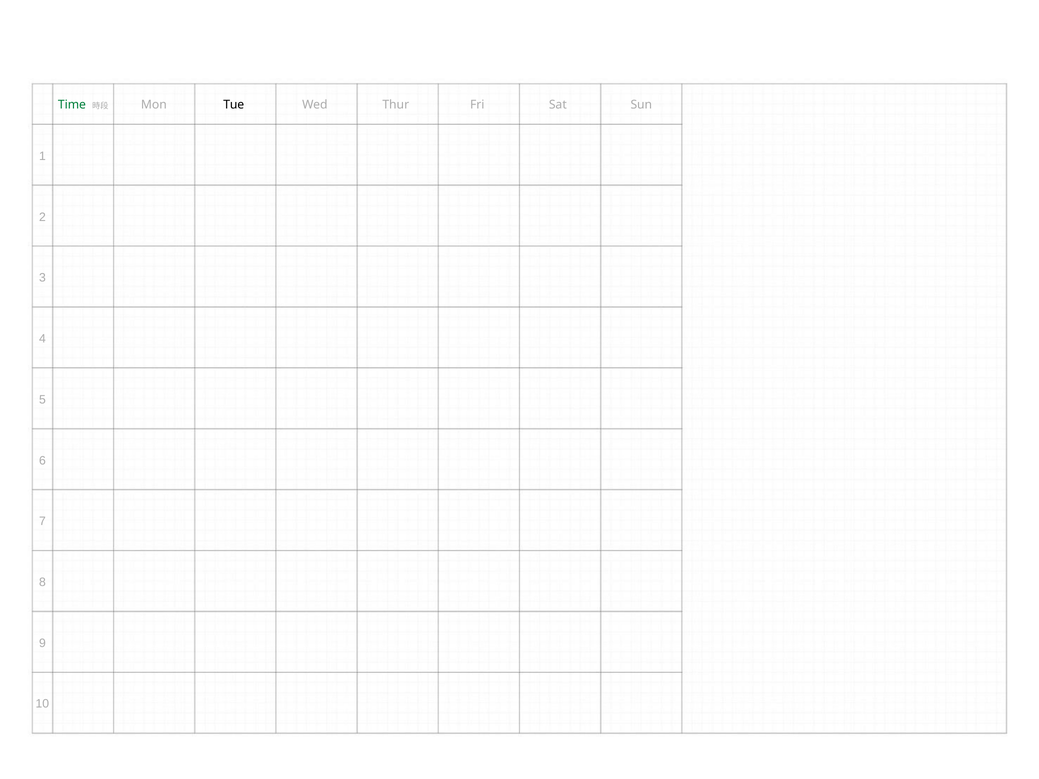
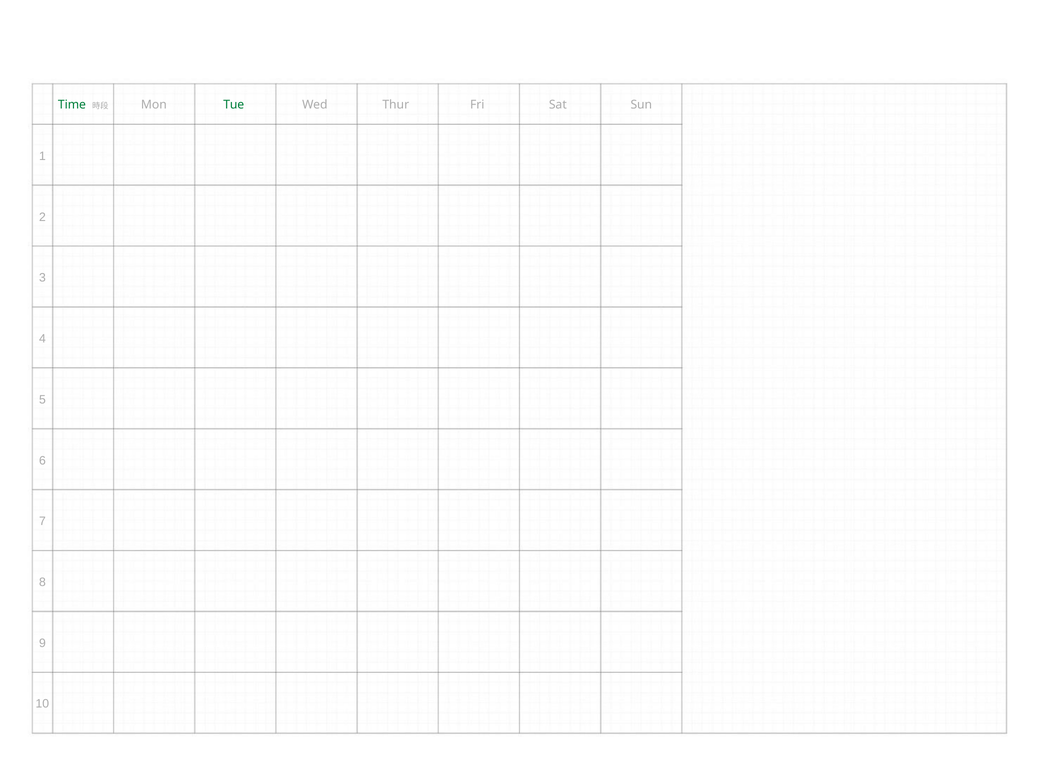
Tue colour: black -> green
